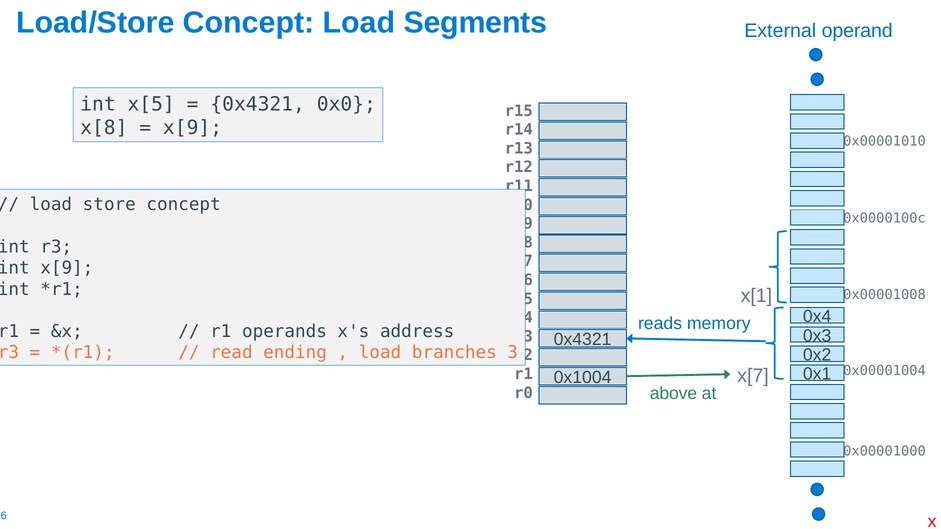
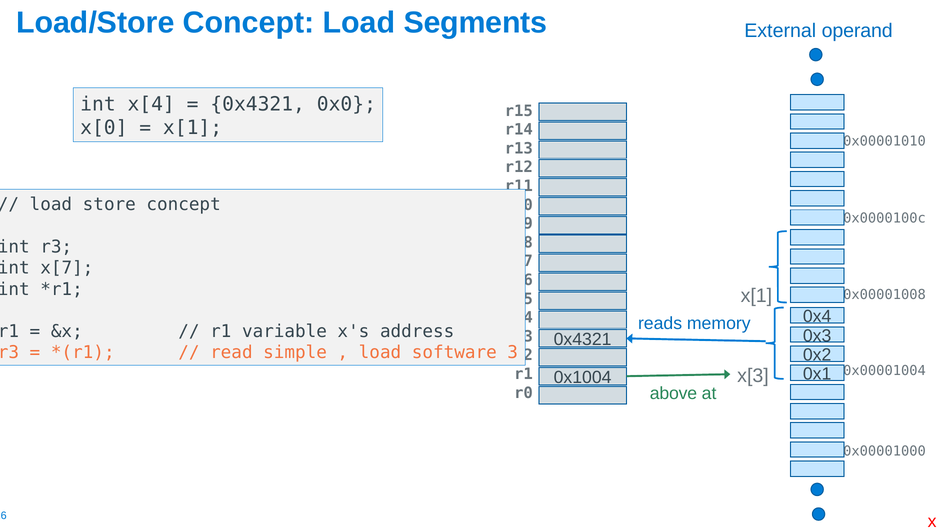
x[5: x[5 -> x[4
x[8: x[8 -> x[0
x[9 at (193, 128): x[9 -> x[1
x[9 at (67, 268): x[9 -> x[7
operands: operands -> variable
ending: ending -> simple
branches: branches -> software
x[7: x[7 -> x[3
